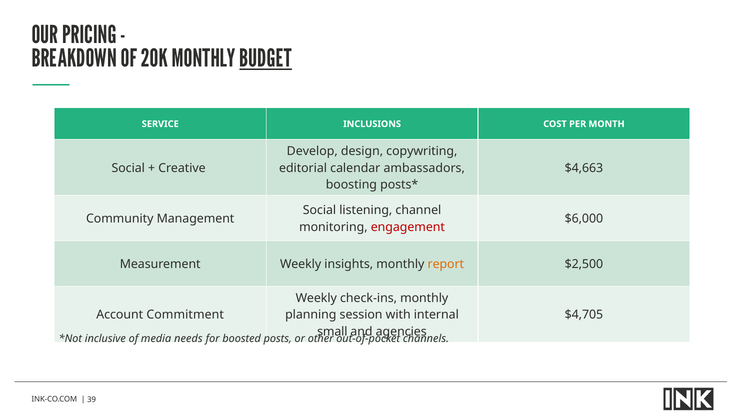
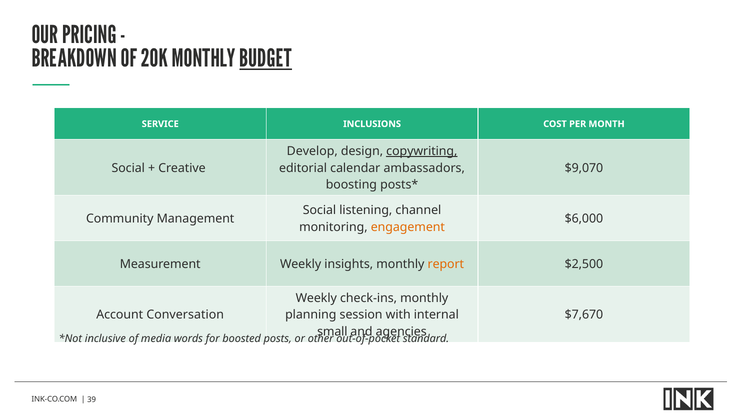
copywriting underline: none -> present
$4,663: $4,663 -> $9,070
engagement colour: red -> orange
Commitment: Commitment -> Conversation
$4,705: $4,705 -> $7,670
needs: needs -> words
channels: channels -> standard
